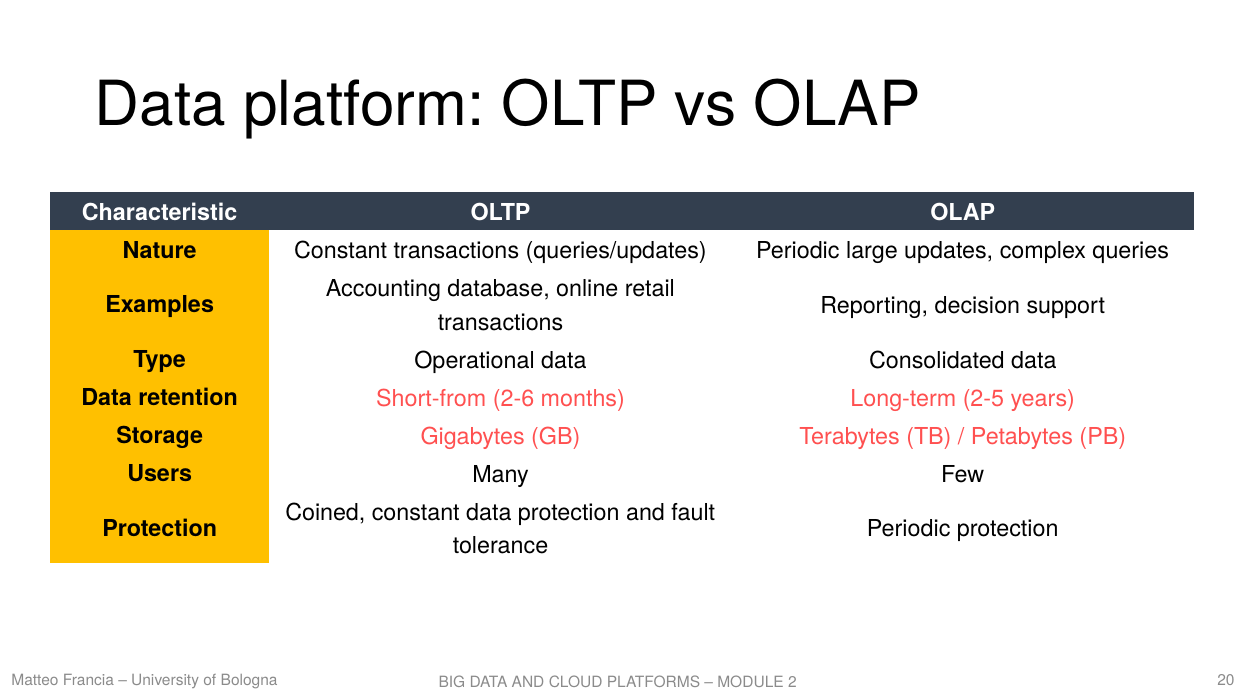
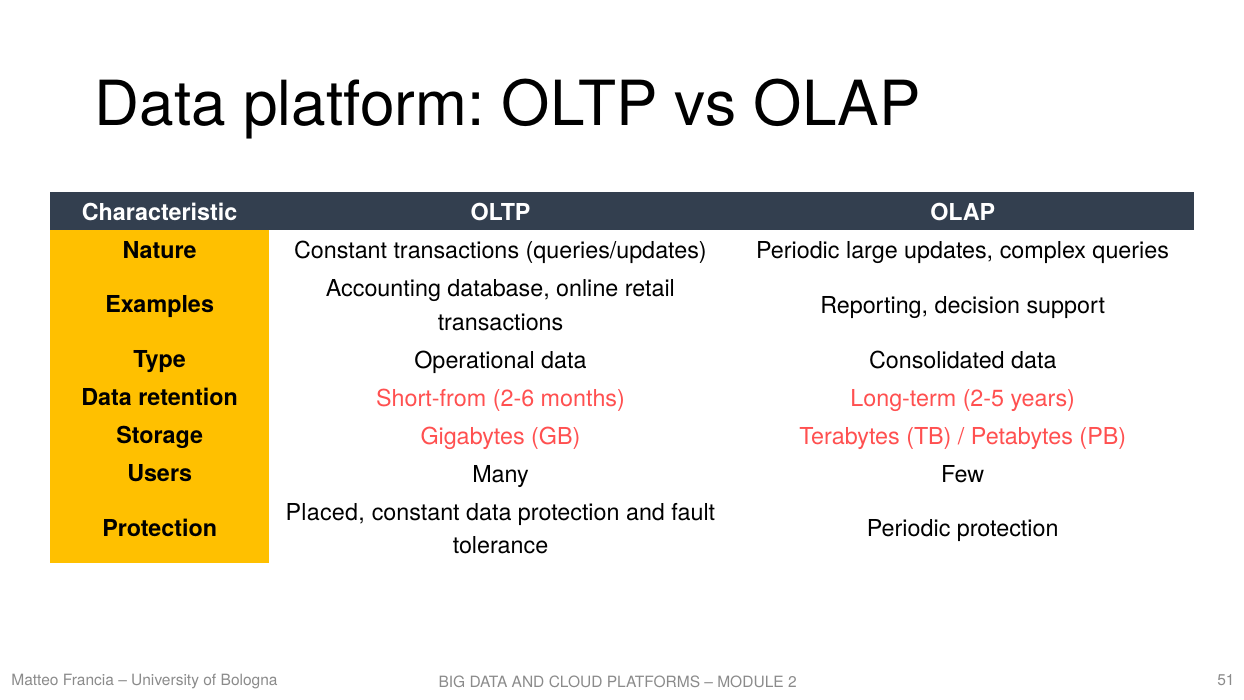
Coined: Coined -> Placed
20: 20 -> 51
